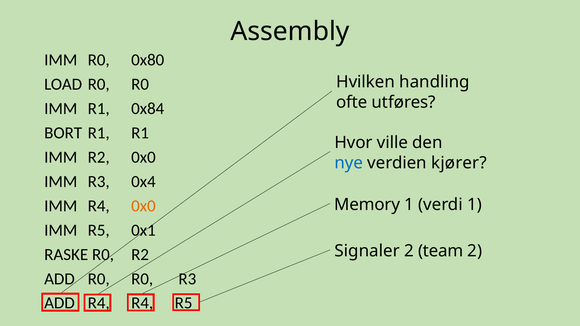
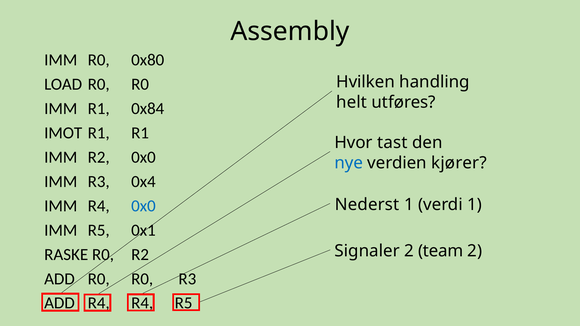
ofte: ofte -> helt
BORT: BORT -> IMOT
ville: ville -> tast
0x0 at (143, 206) colour: orange -> blue
Memory: Memory -> Nederst
